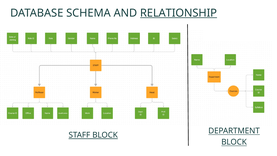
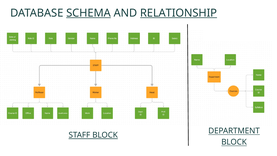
SCHEMA underline: none -> present
